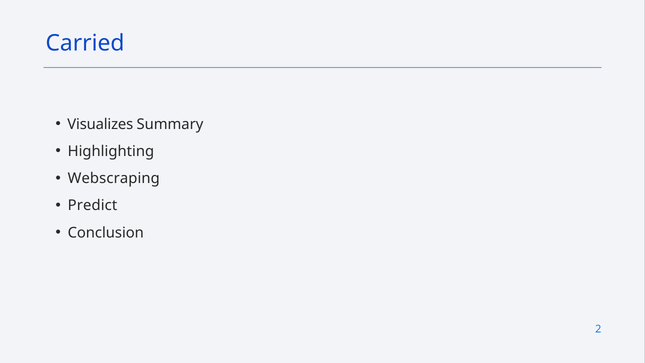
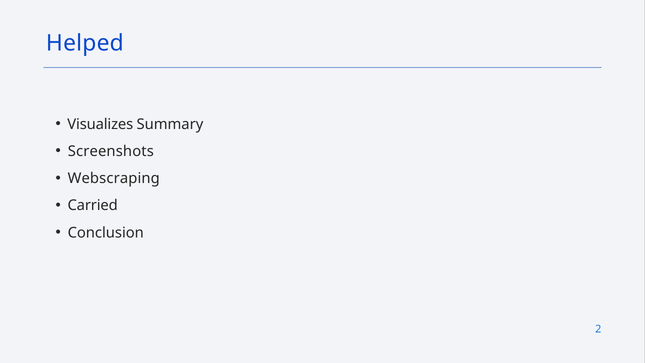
Carried: Carried -> Helped
Highlighting: Highlighting -> Screenshots
Predict: Predict -> Carried
